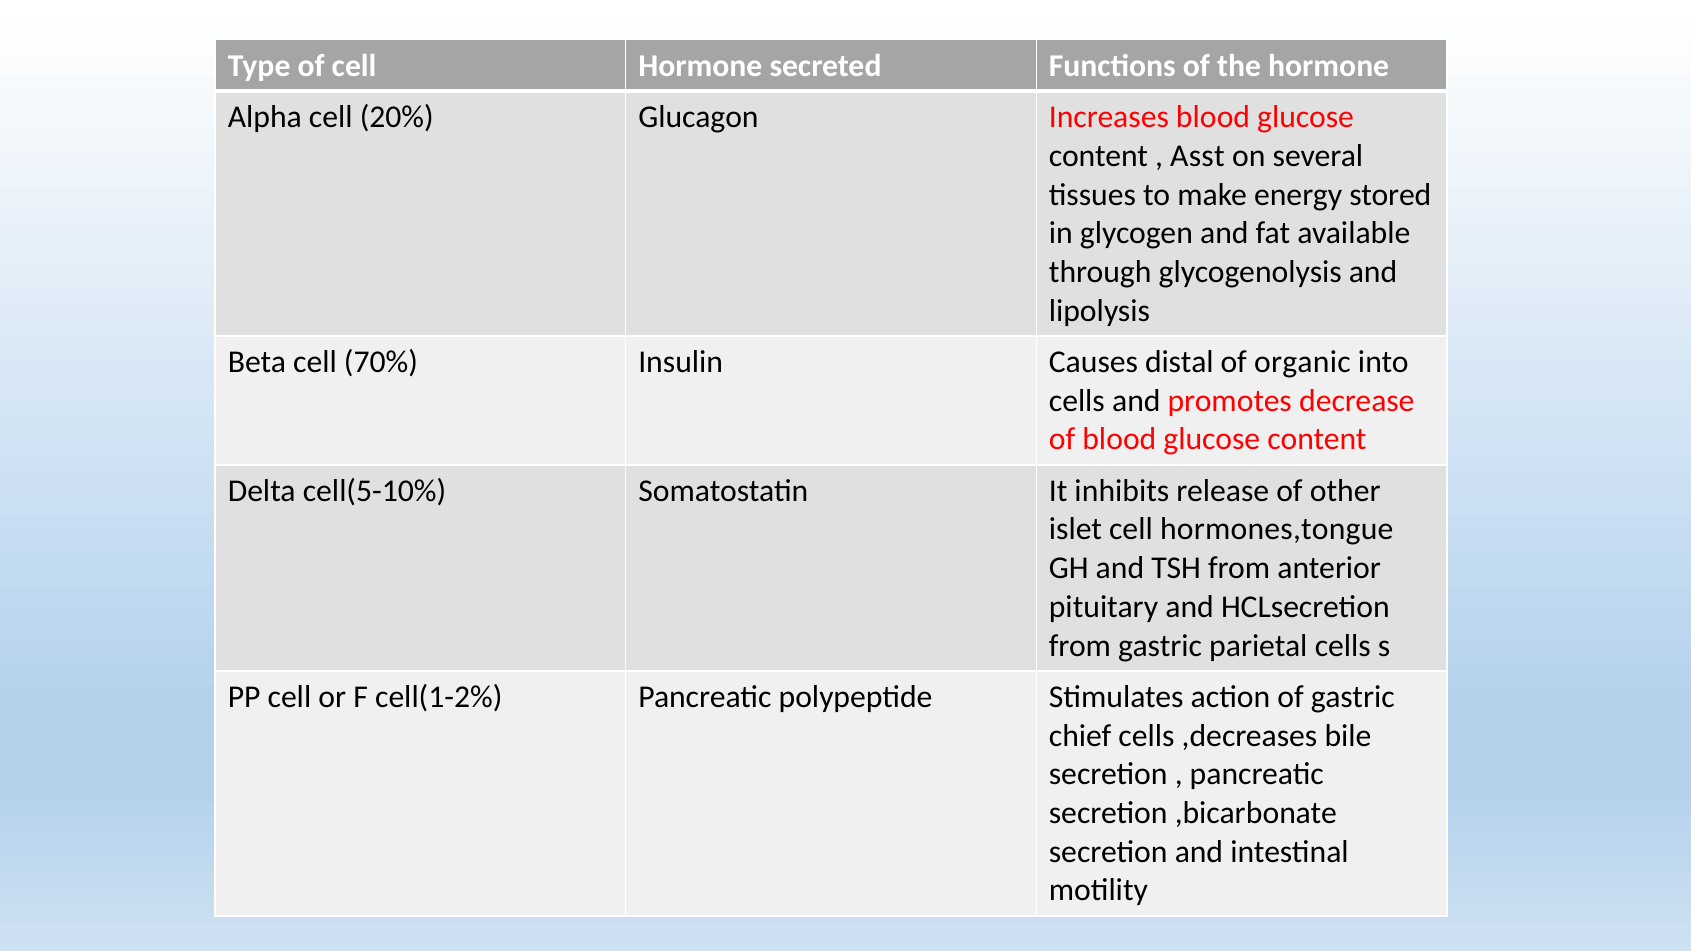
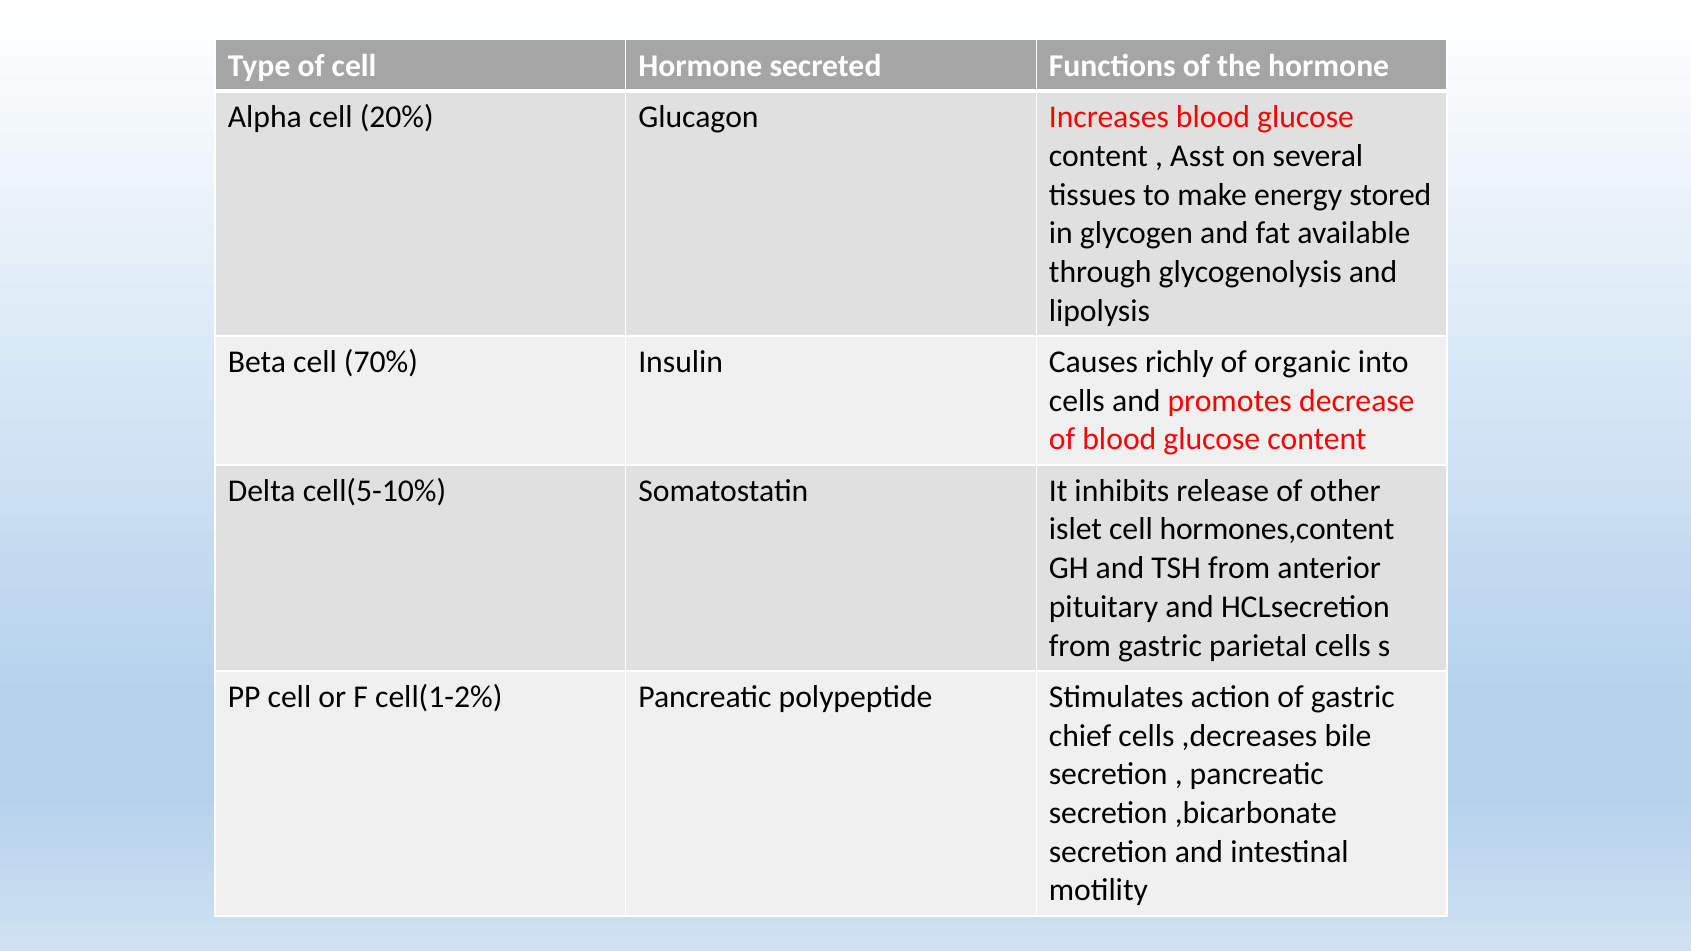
distal: distal -> richly
hormones,tongue: hormones,tongue -> hormones,content
